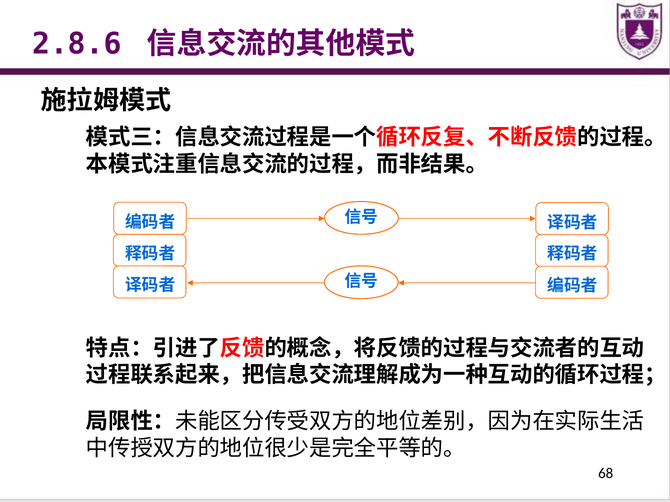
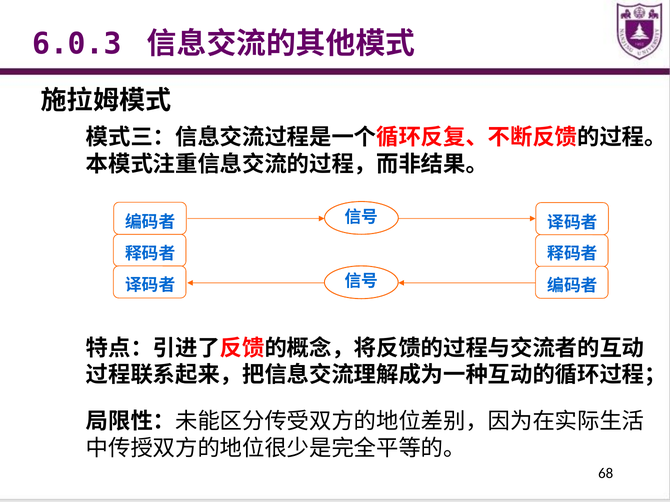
2.8.6: 2.8.6 -> 6.0.3
